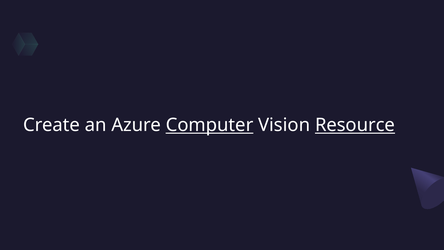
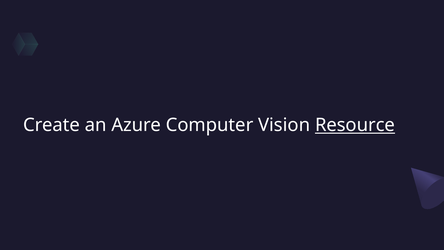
Computer underline: present -> none
